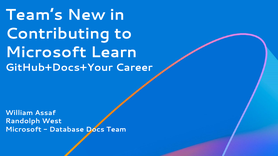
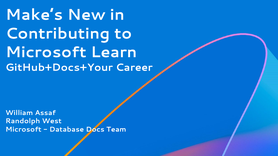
Team’s: Team’s -> Make’s
